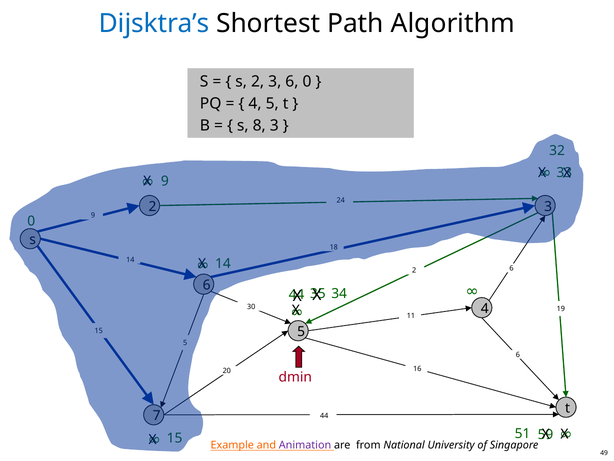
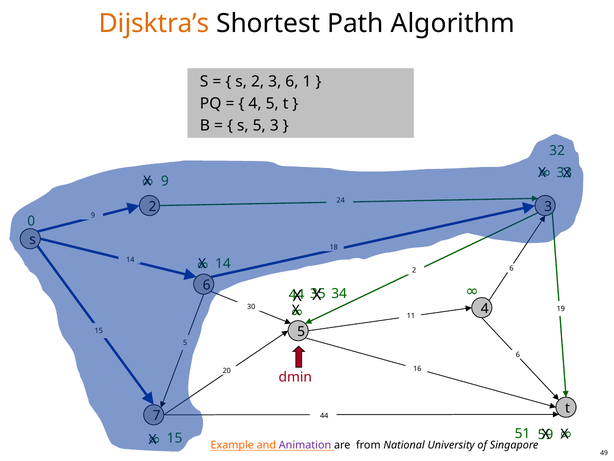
Dijsktra’s colour: blue -> orange
6 0: 0 -> 1
s 8: 8 -> 5
